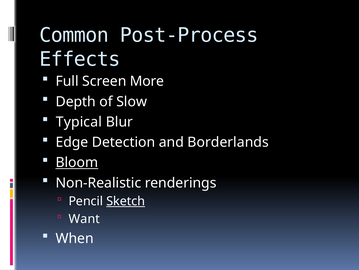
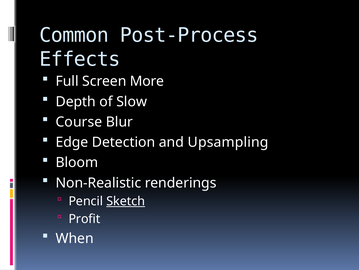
Typical: Typical -> Course
Borderlands: Borderlands -> Upsampling
Bloom underline: present -> none
Want: Want -> Profit
